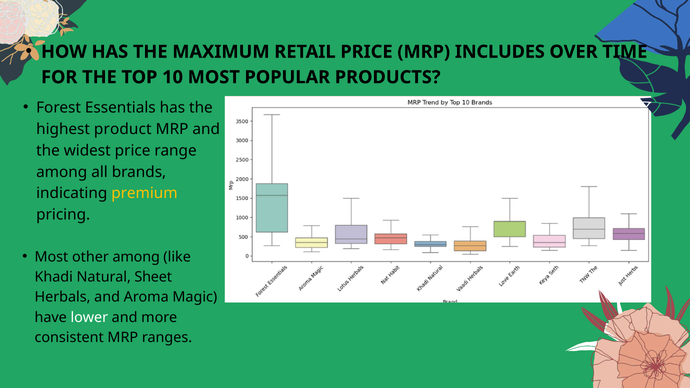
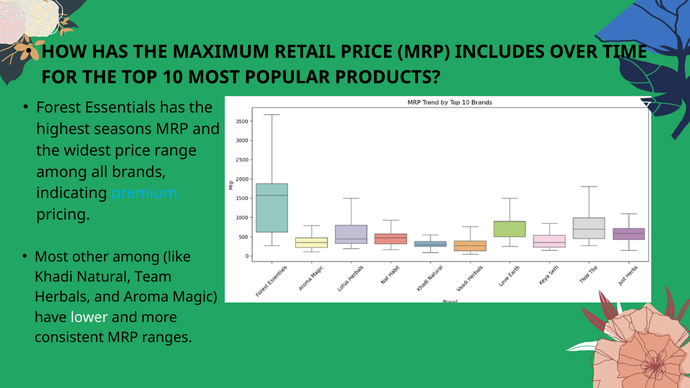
product: product -> seasons
premium colour: yellow -> light blue
Sheet: Sheet -> Team
